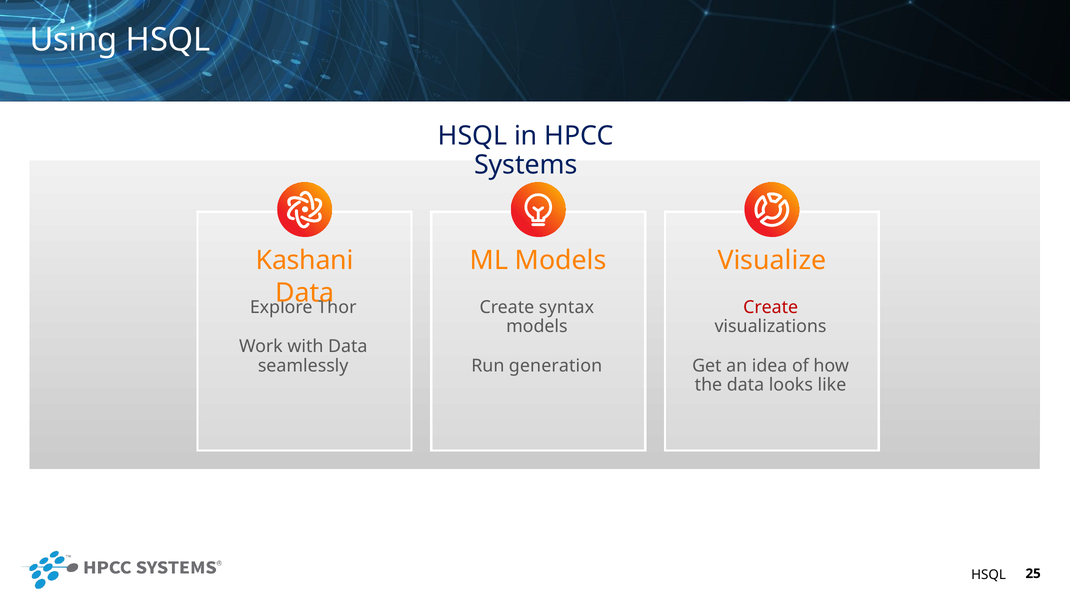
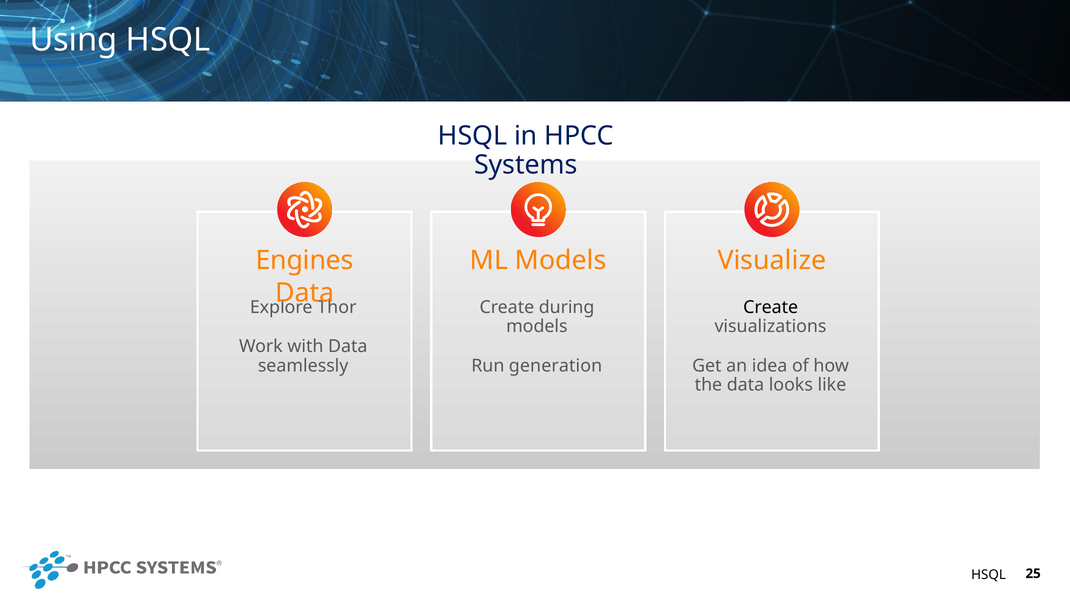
Kashani: Kashani -> Engines
syntax: syntax -> during
Create at (771, 307) colour: red -> black
